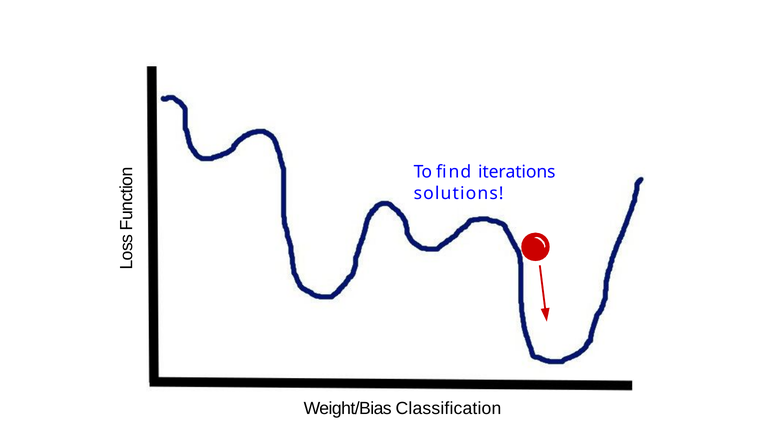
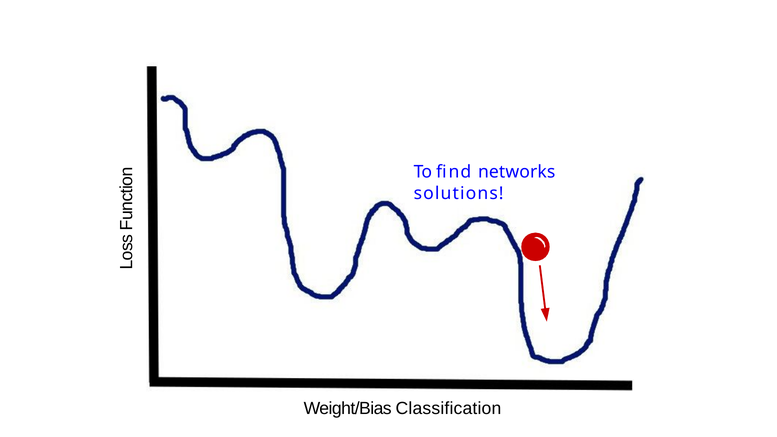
iterations: iterations -> networks
